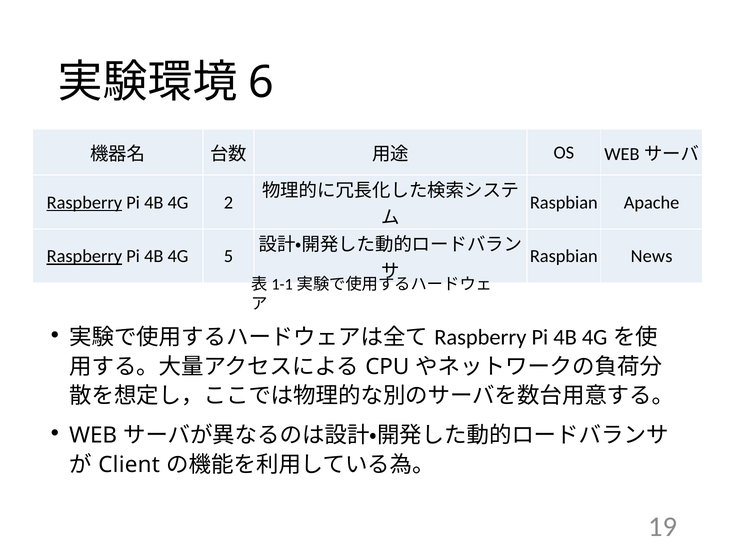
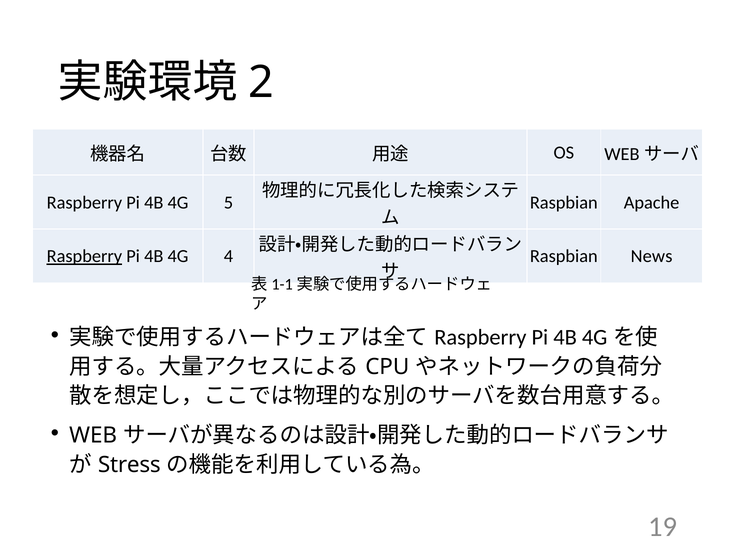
6: 6 -> 2
Raspberry at (84, 203) underline: present -> none
2: 2 -> 5
5: 5 -> 4
Client: Client -> Stress
